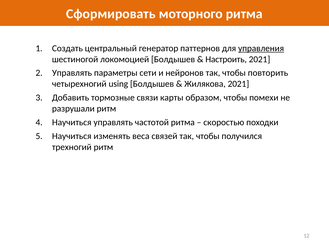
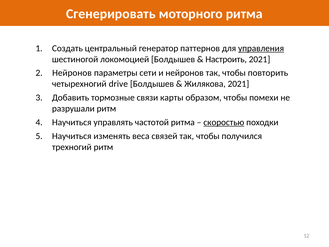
Сформировать: Сформировать -> Сгенерировать
Управлять at (72, 73): Управлять -> Нейронов
using: using -> drive
скоростью underline: none -> present
